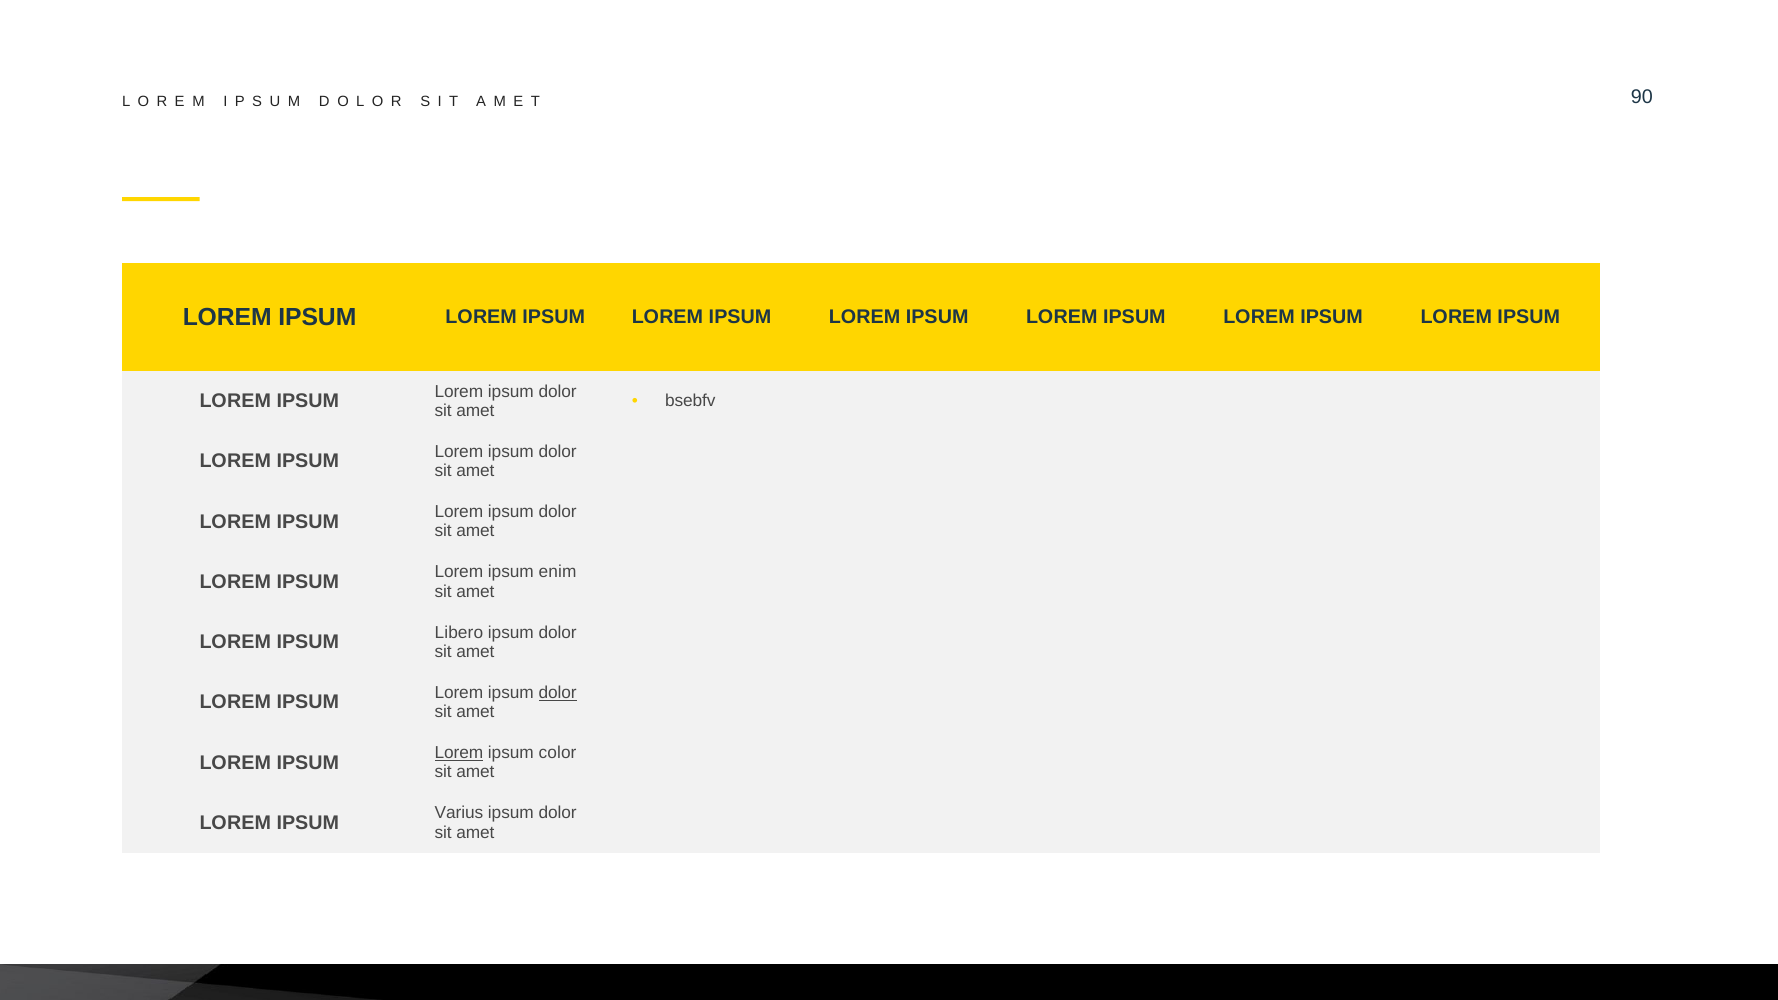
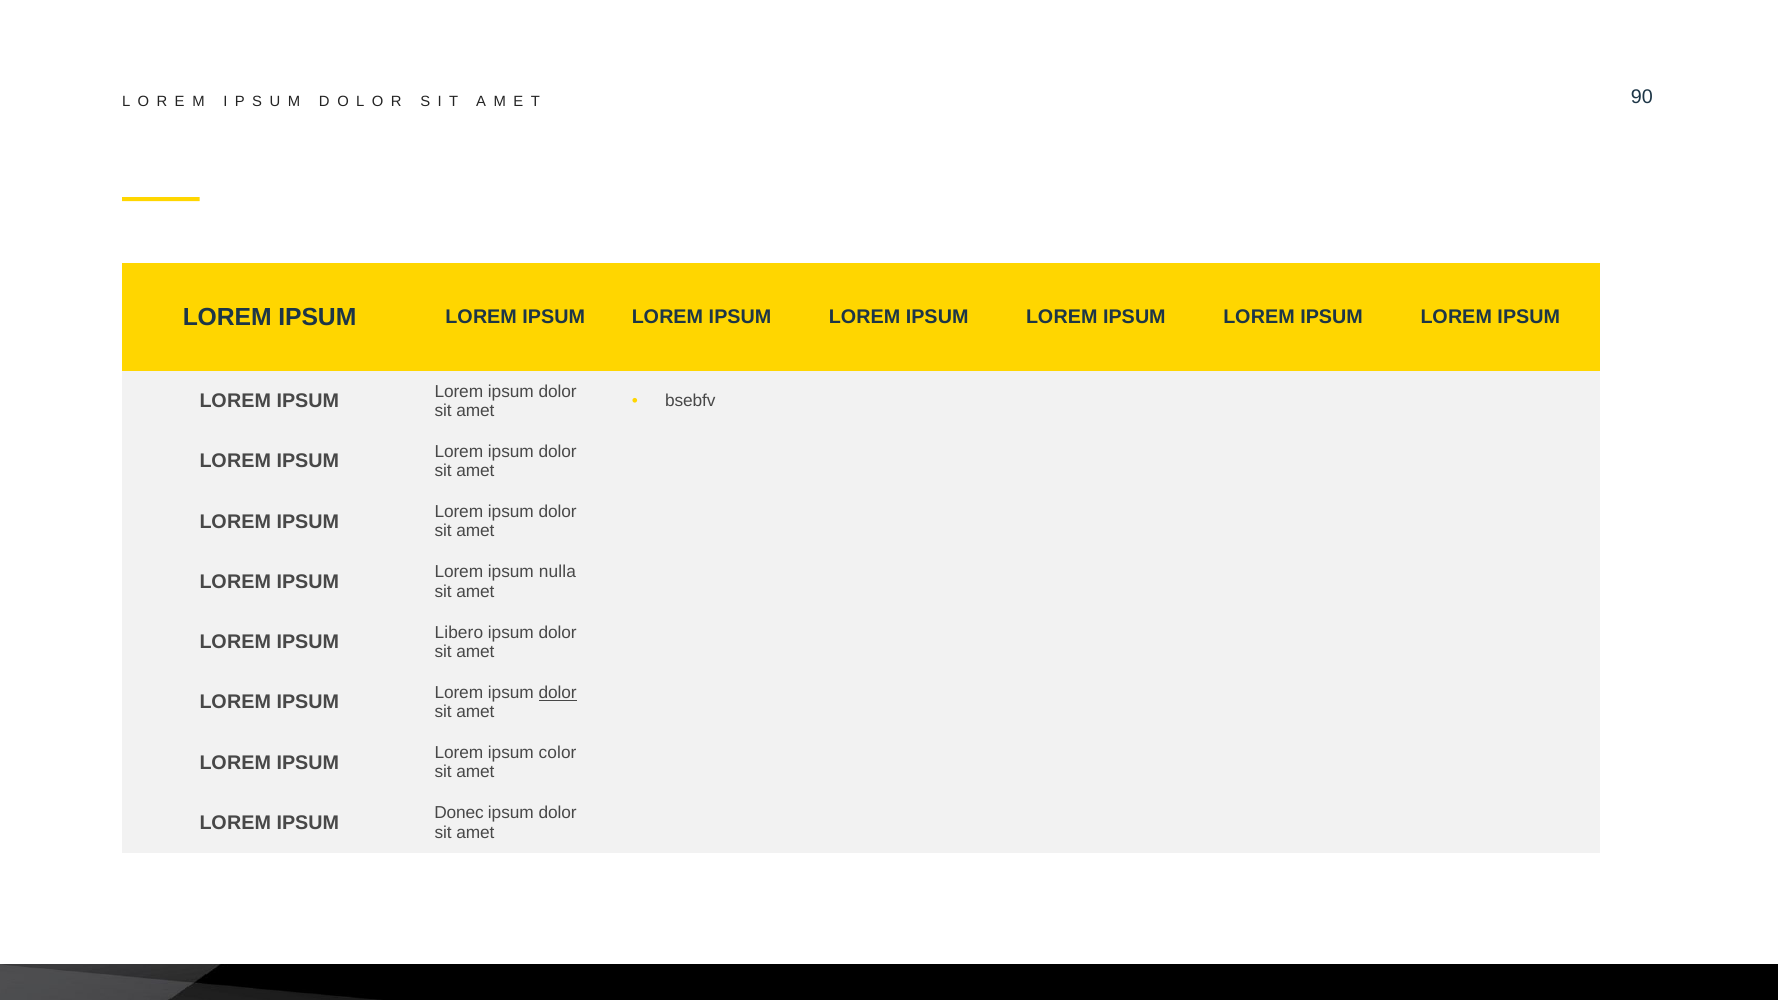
enim: enim -> nulla
Lorem at (459, 753) underline: present -> none
Varius: Varius -> Donec
